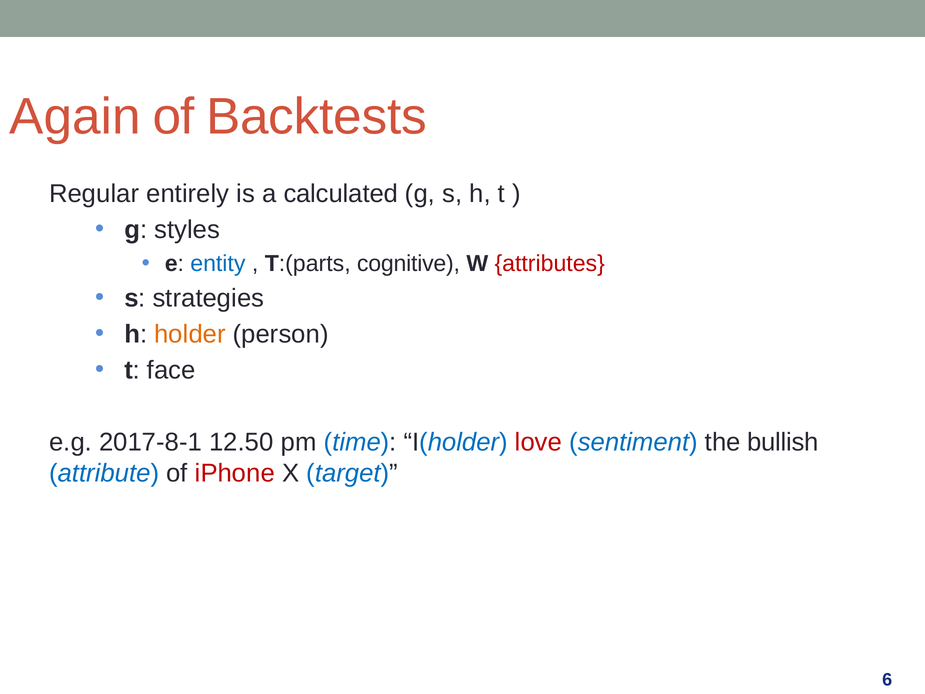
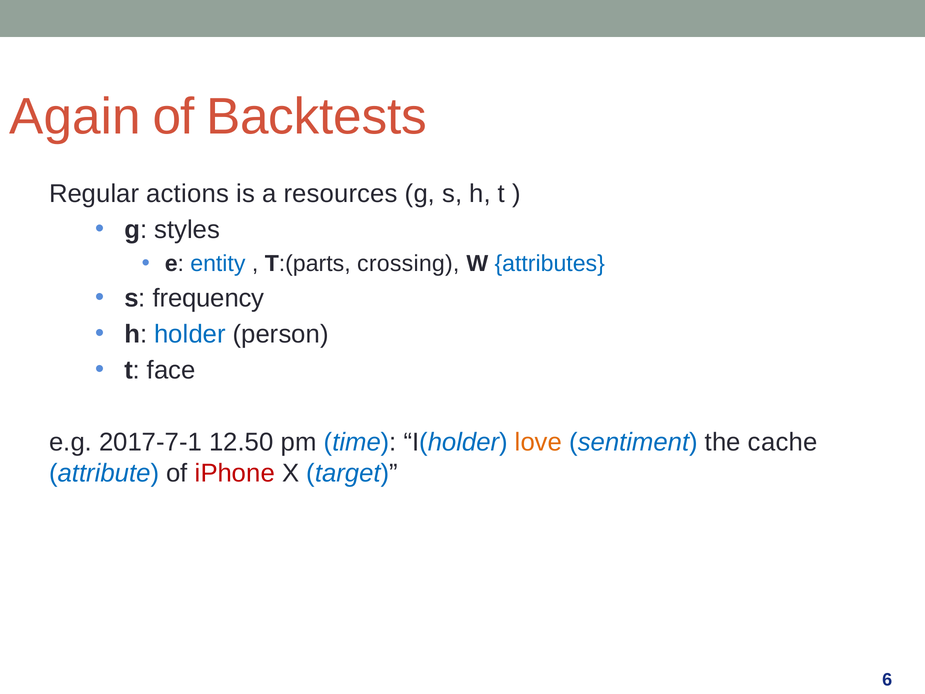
entirely: entirely -> actions
calculated: calculated -> resources
cognitive: cognitive -> crossing
attributes colour: red -> blue
strategies: strategies -> frequency
holder colour: orange -> blue
2017-8-1: 2017-8-1 -> 2017-7-1
love colour: red -> orange
bullish: bullish -> cache
